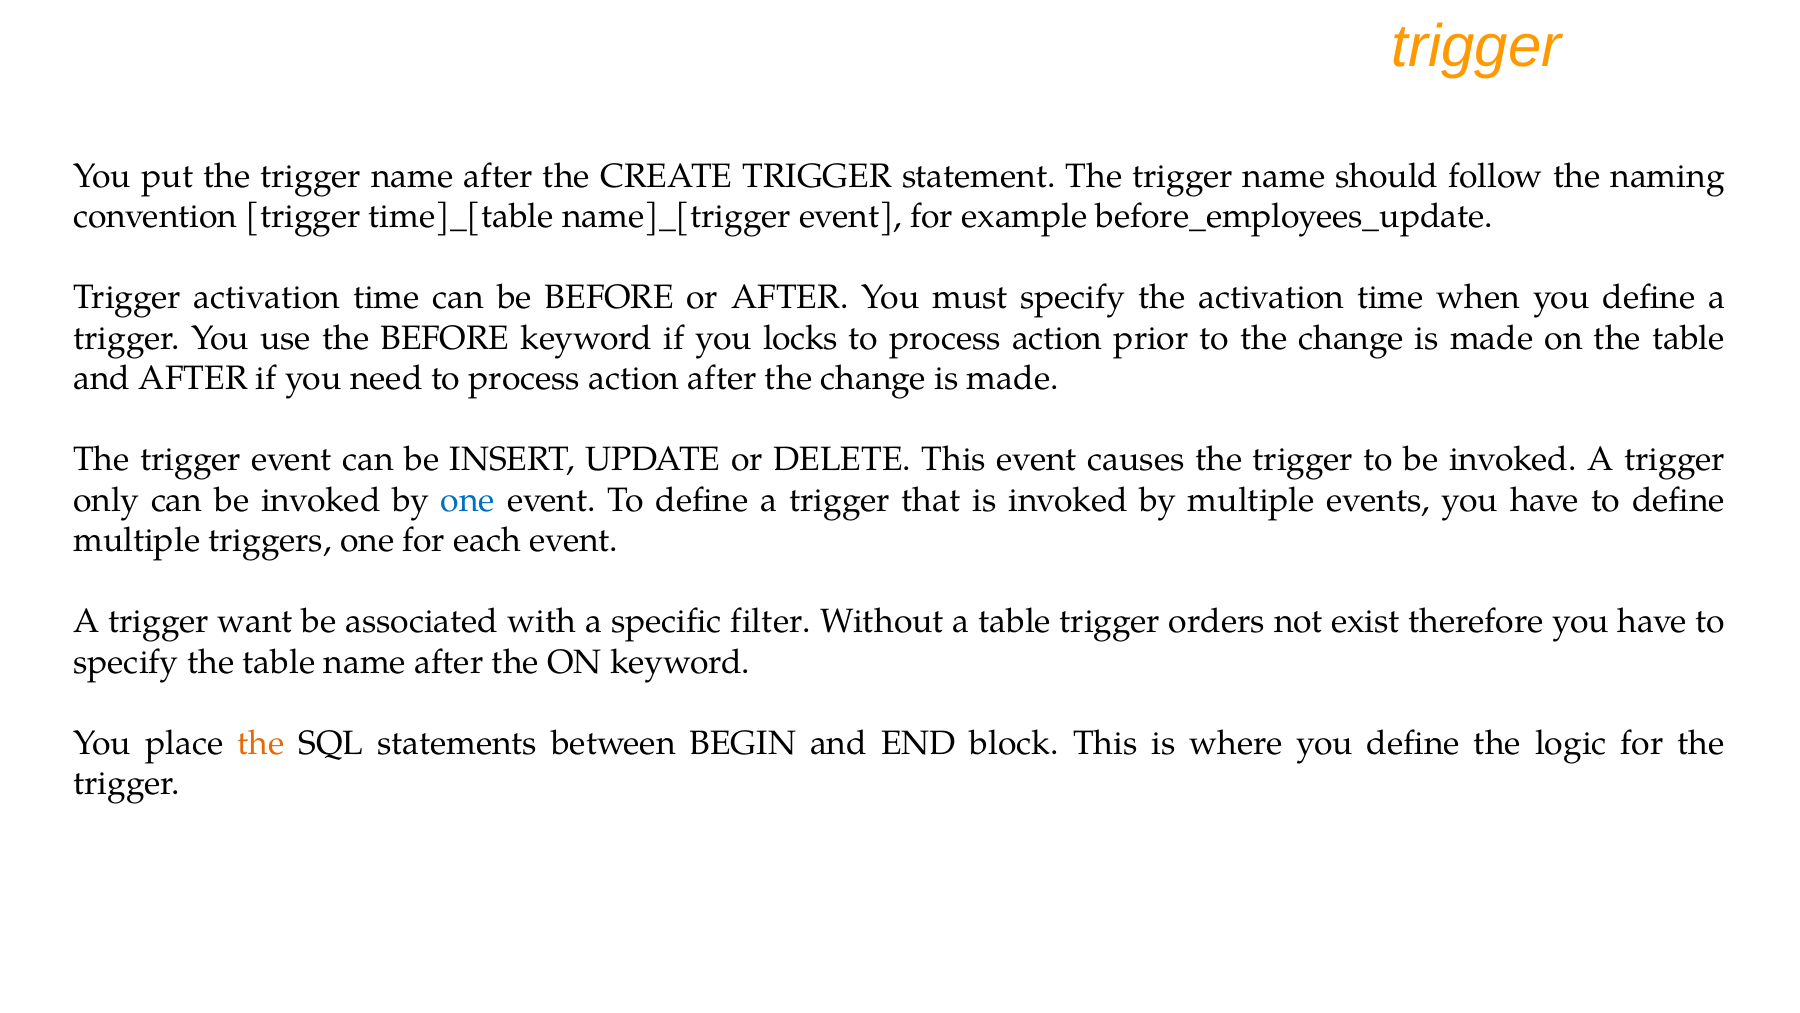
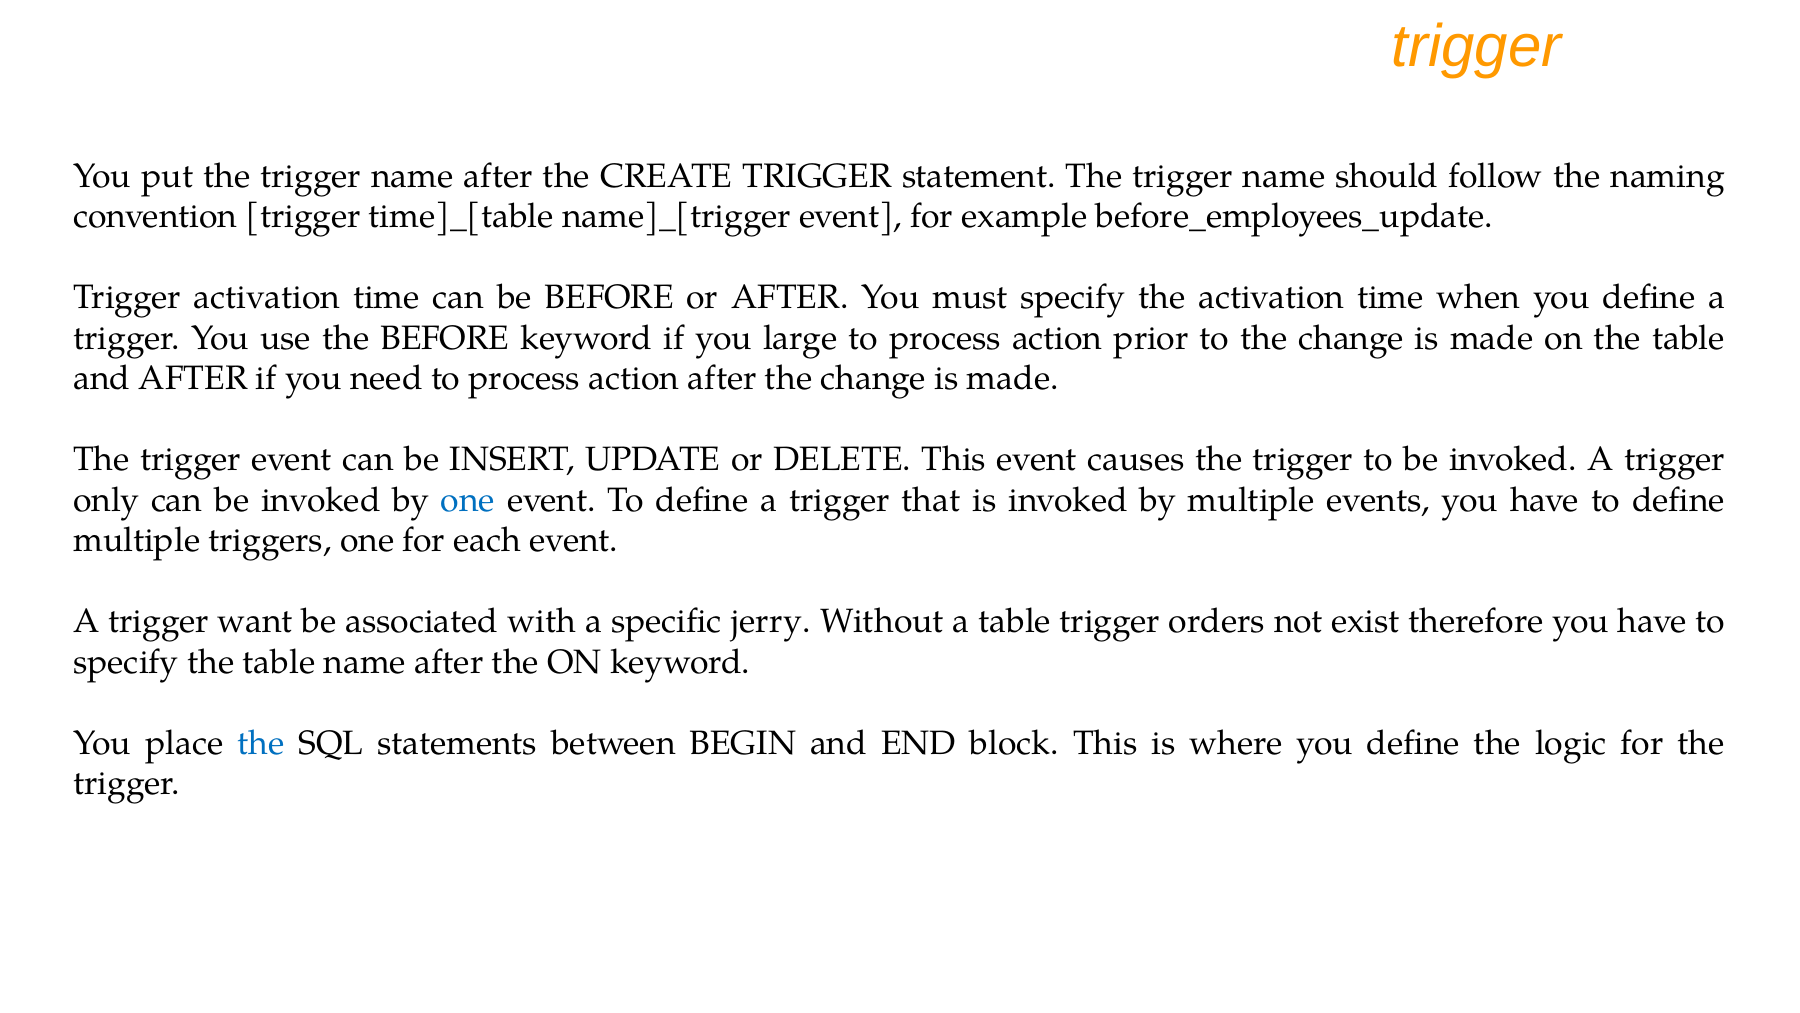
locks: locks -> large
filter: filter -> jerry
the at (261, 743) colour: orange -> blue
